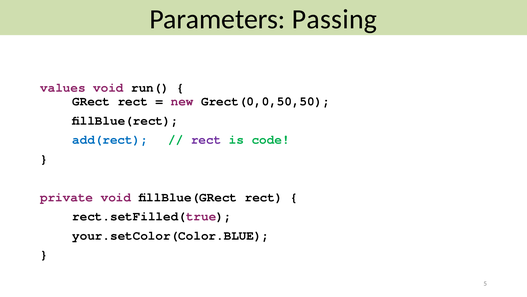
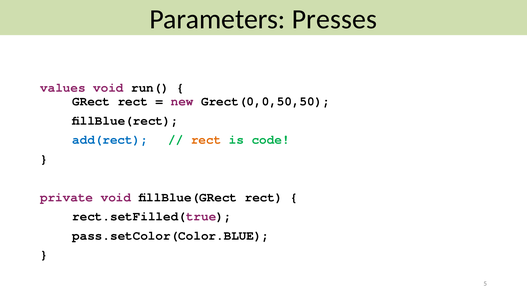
Passing: Passing -> Presses
rect at (206, 140) colour: purple -> orange
your.setColor(Color.BLUE: your.setColor(Color.BLUE -> pass.setColor(Color.BLUE
